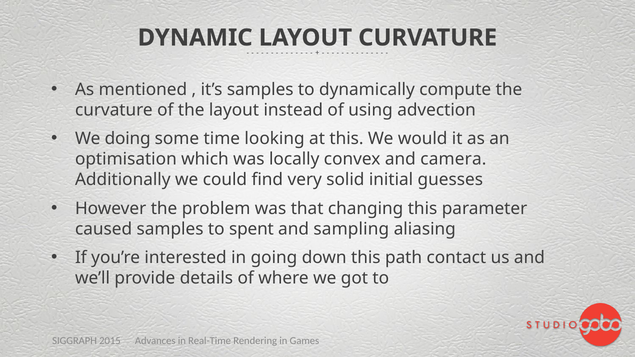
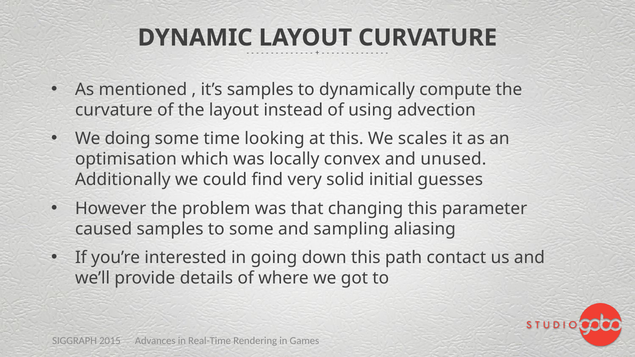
would: would -> scales
camera: camera -> unused
to spent: spent -> some
